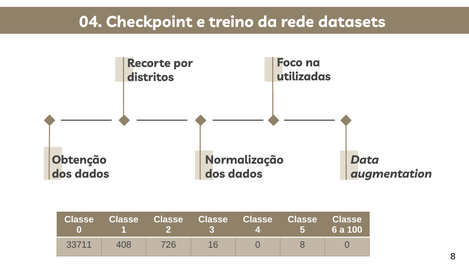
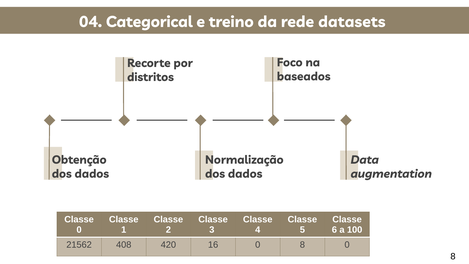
Checkpoint: Checkpoint -> Categorical
utilizadas: utilizadas -> baseados
33711: 33711 -> 21562
726: 726 -> 420
